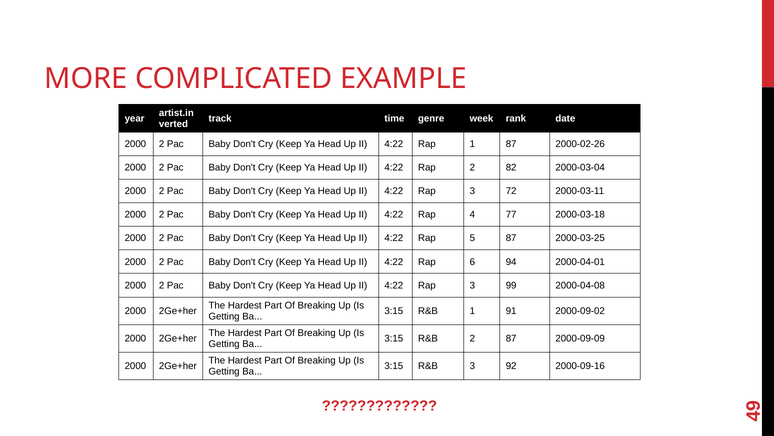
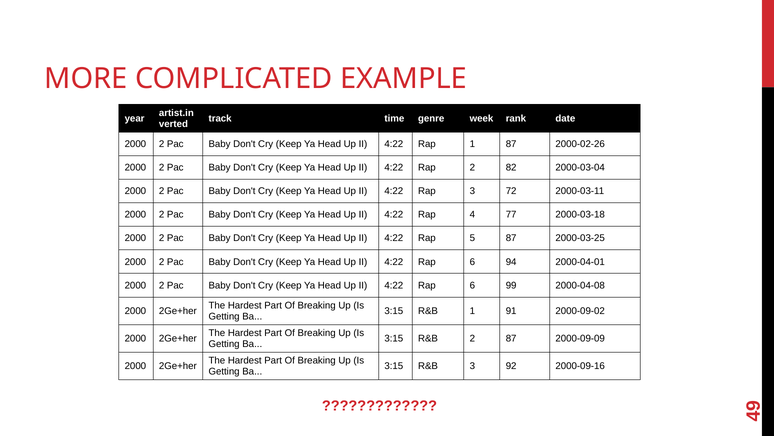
3 at (472, 285): 3 -> 6
